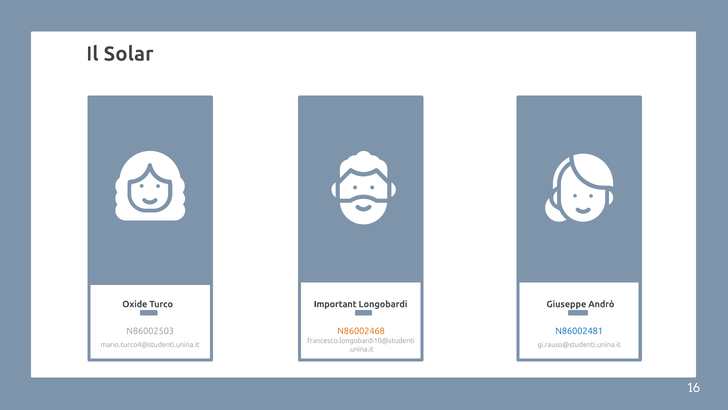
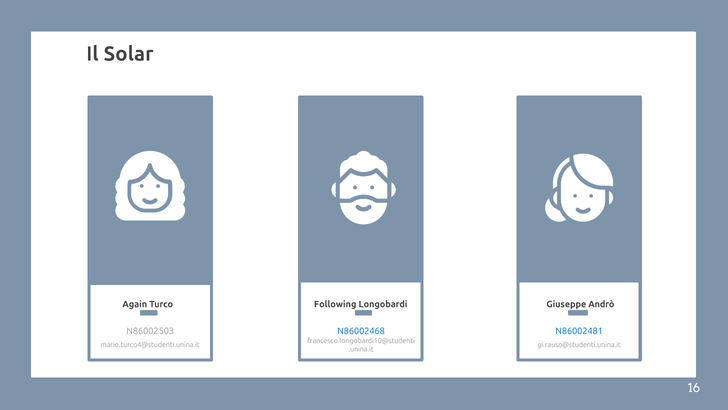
Oxide: Oxide -> Again
Important: Important -> Following
N86002468 colour: orange -> blue
